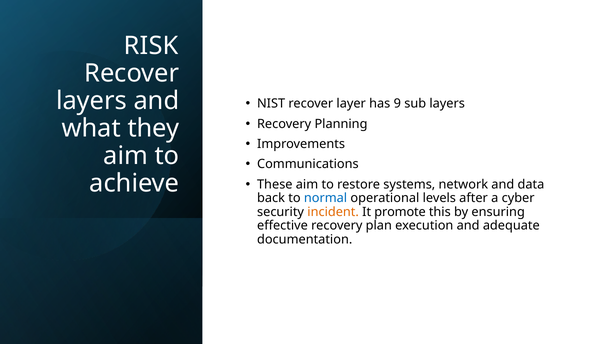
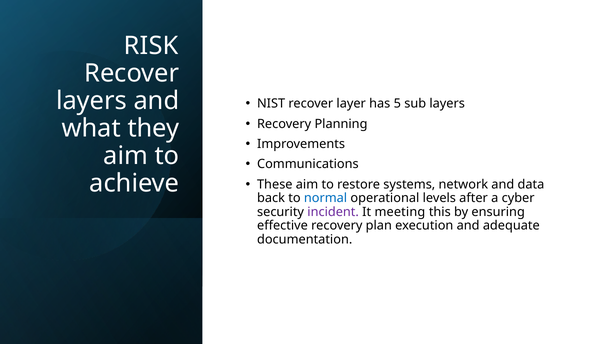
9: 9 -> 5
incident colour: orange -> purple
promote: promote -> meeting
